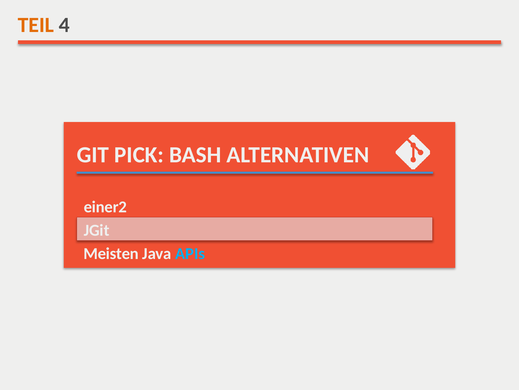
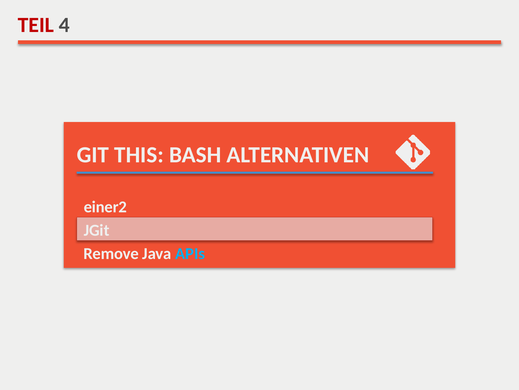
TEIL colour: orange -> red
PICK: PICK -> THIS
Meisten: Meisten -> Remove
